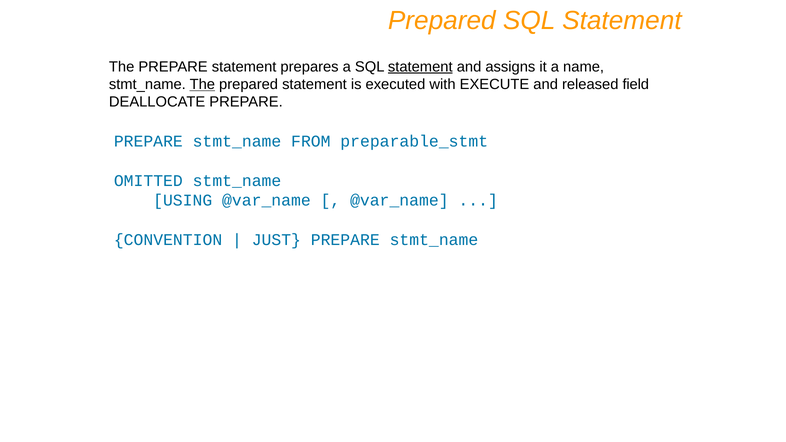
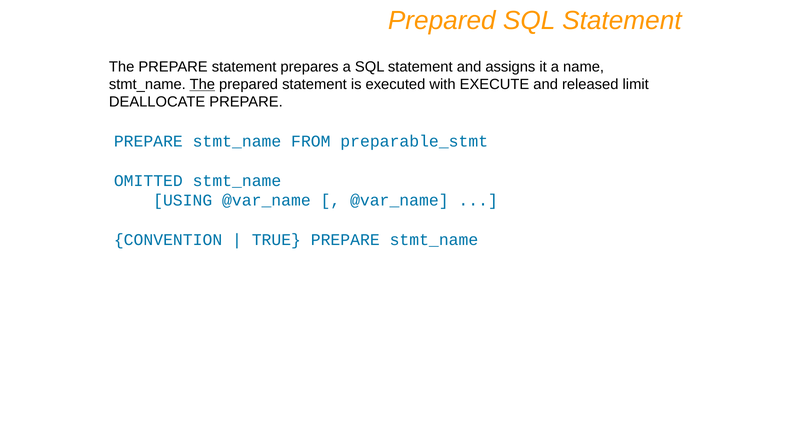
statement at (420, 67) underline: present -> none
field: field -> limit
JUST: JUST -> TRUE
